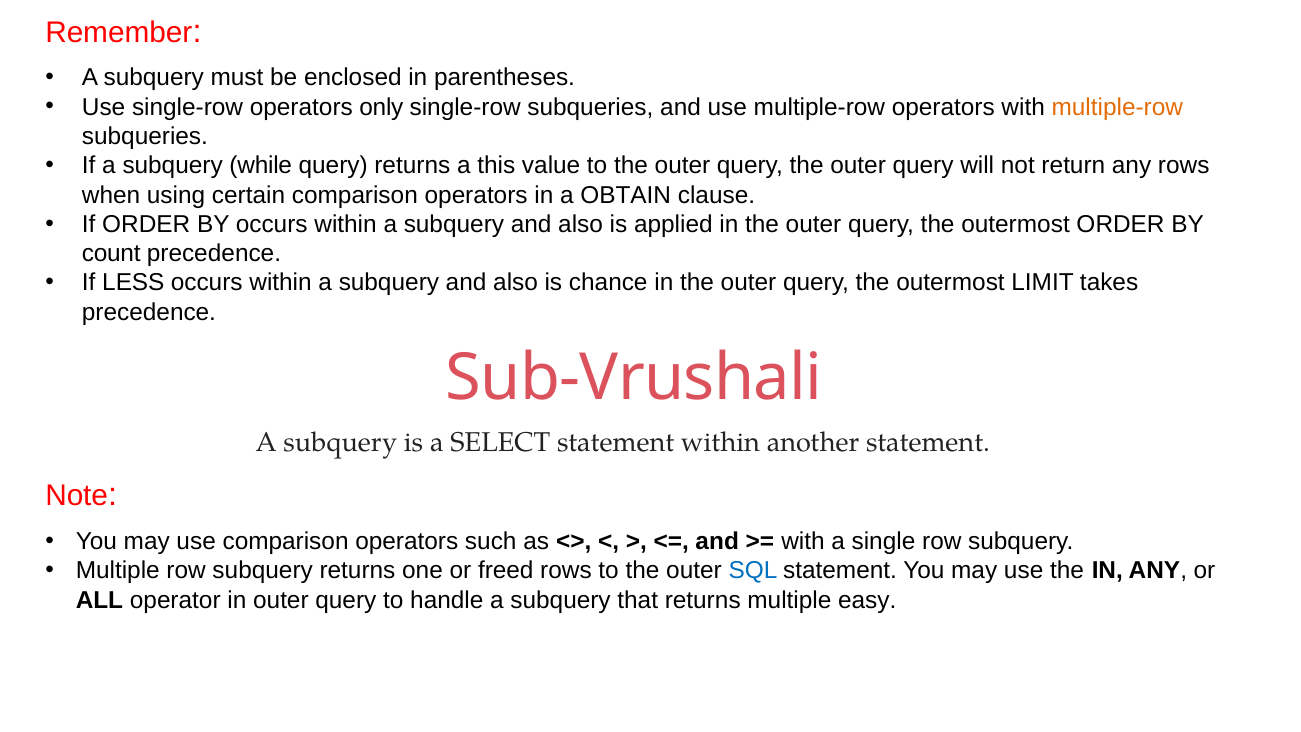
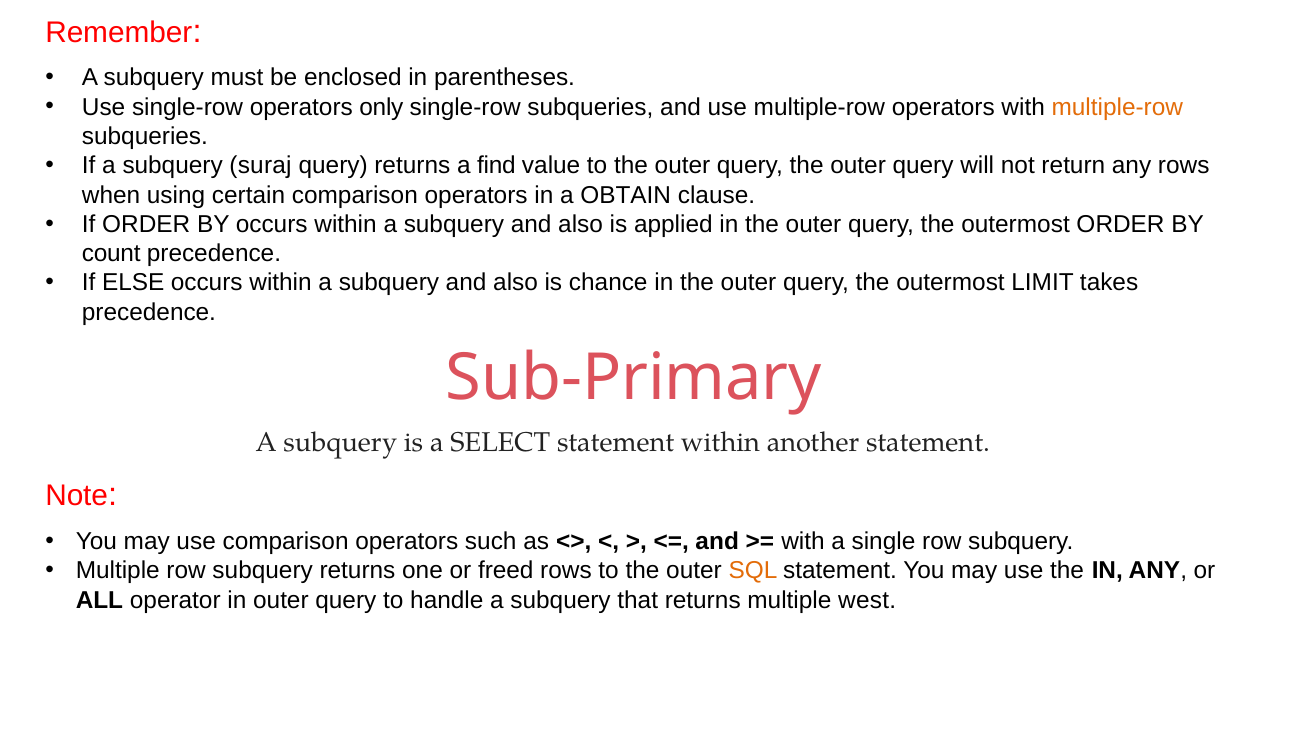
while: while -> suraj
this: this -> find
LESS: LESS -> ELSE
Sub-Vrushali: Sub-Vrushali -> Sub-Primary
SQL colour: blue -> orange
easy: easy -> west
